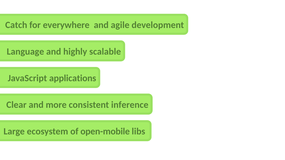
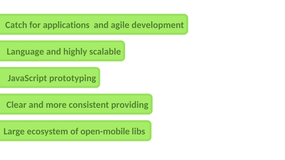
everywhere: everywhere -> applications
applications: applications -> prototyping
inference: inference -> providing
